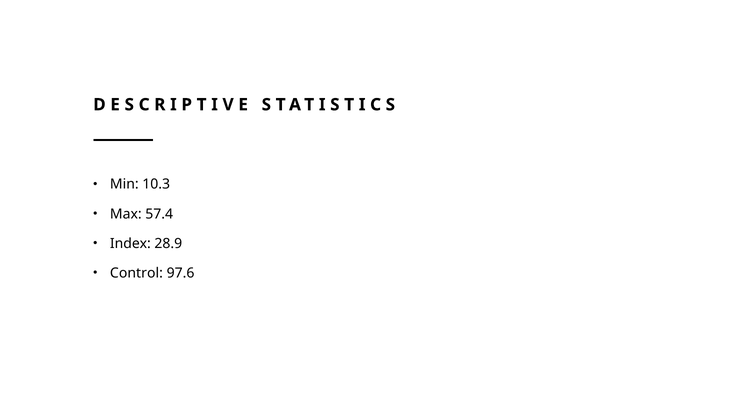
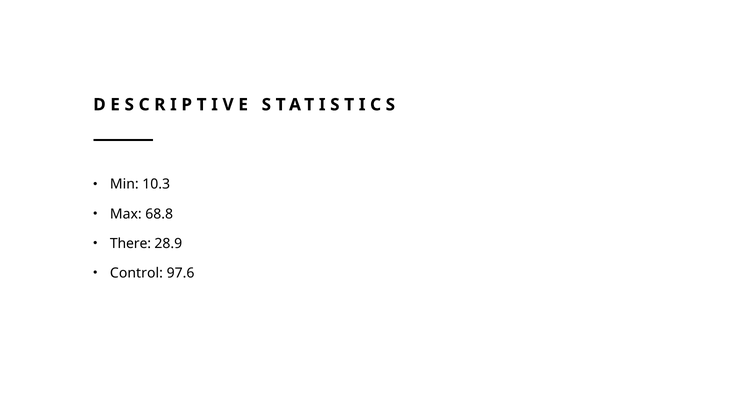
57.4: 57.4 -> 68.8
Index: Index -> There
